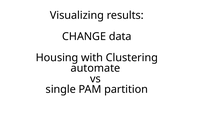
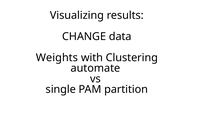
Housing: Housing -> Weights
